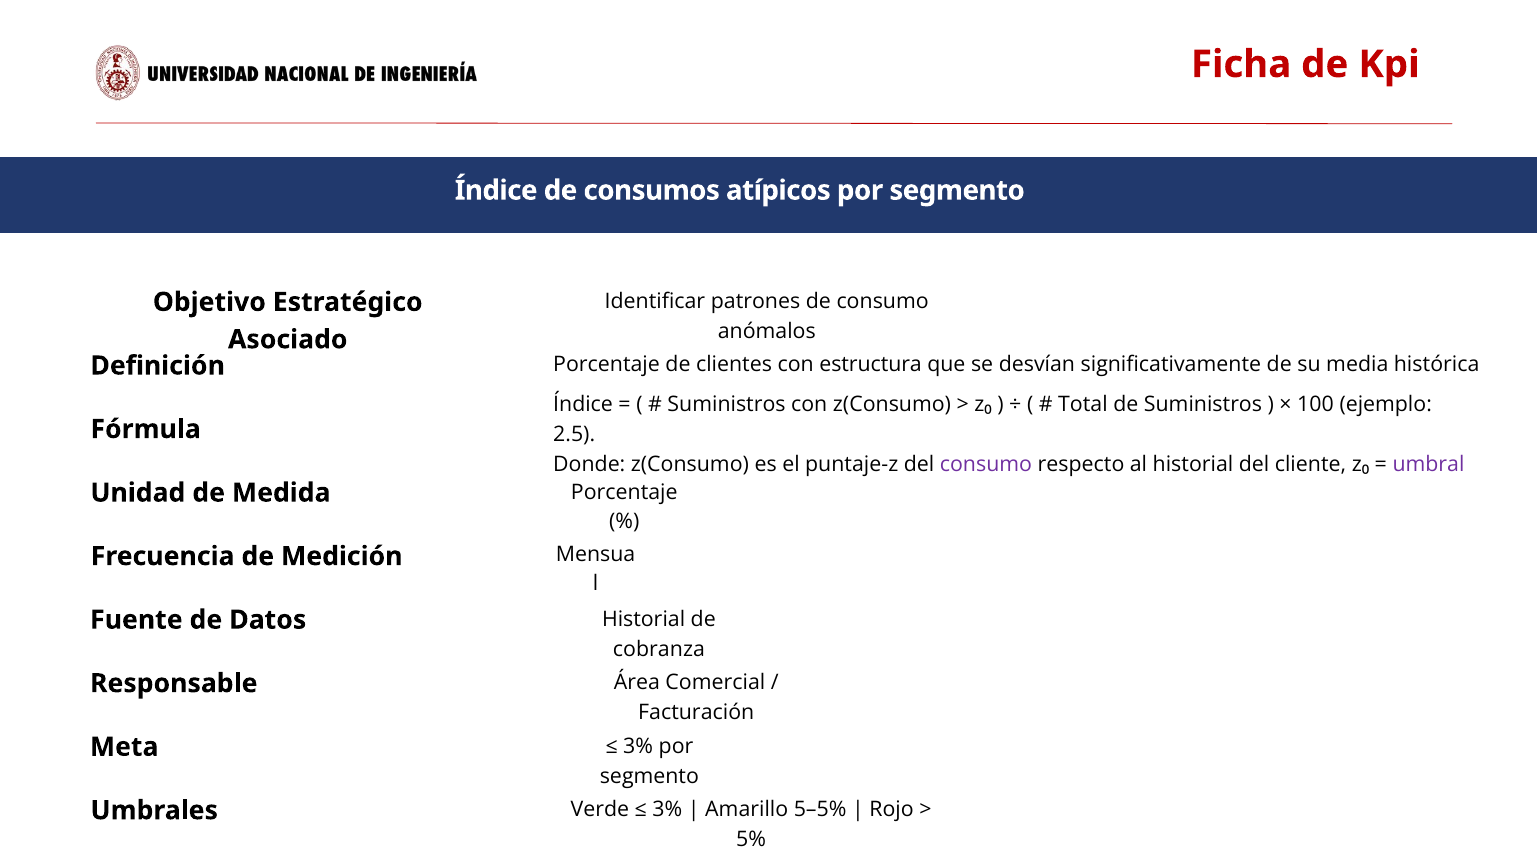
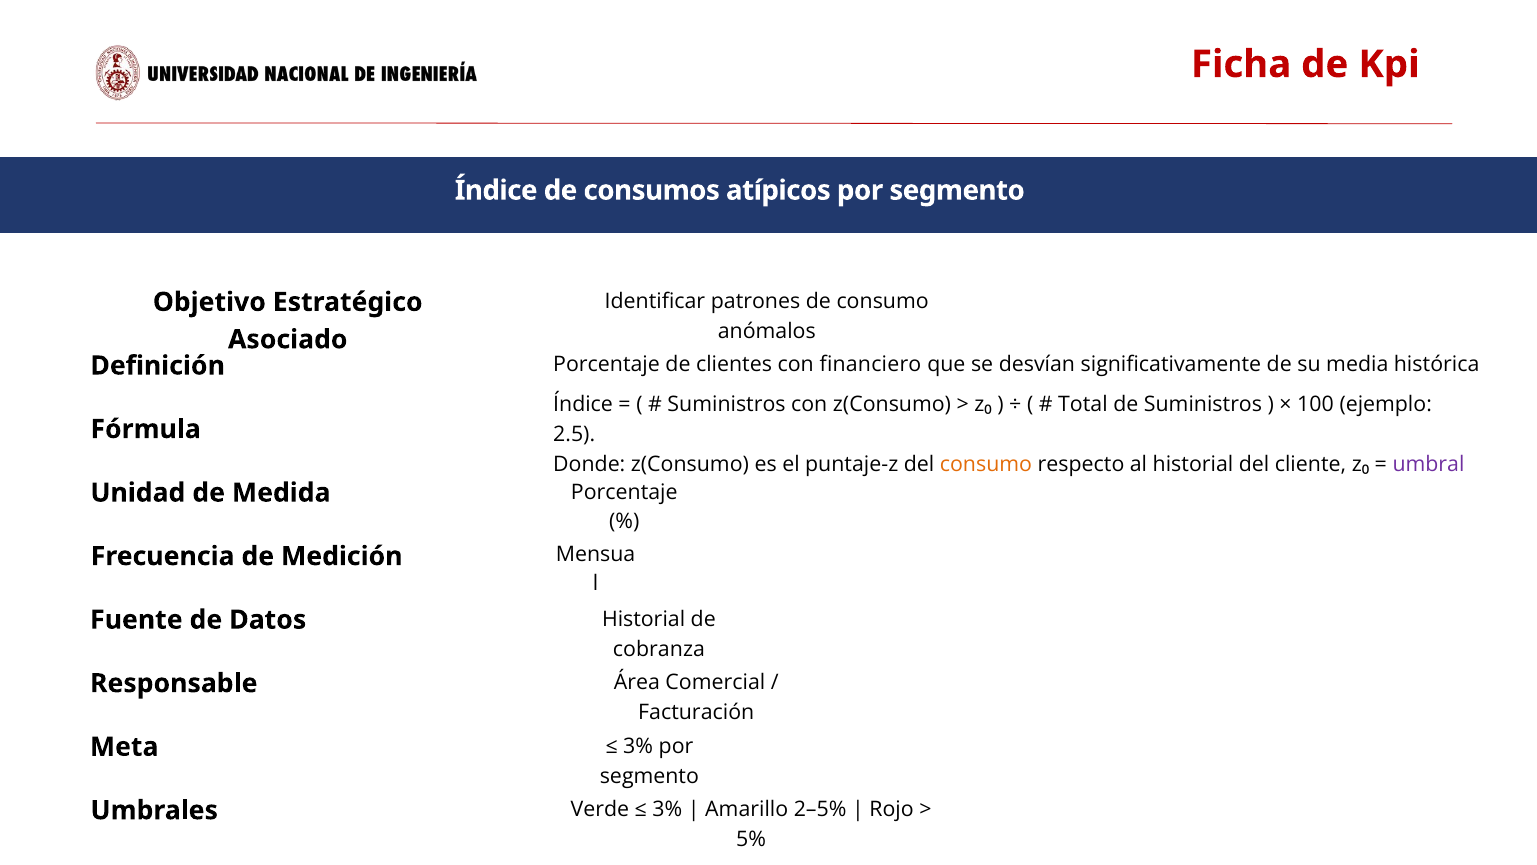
estructura: estructura -> financiero
consumo at (986, 464) colour: purple -> orange
5–5%: 5–5% -> 2–5%
